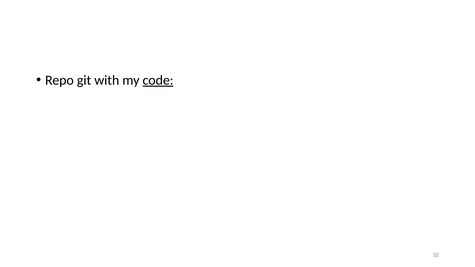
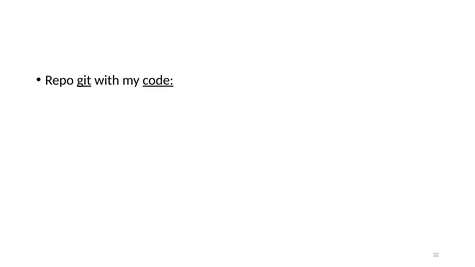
git underline: none -> present
